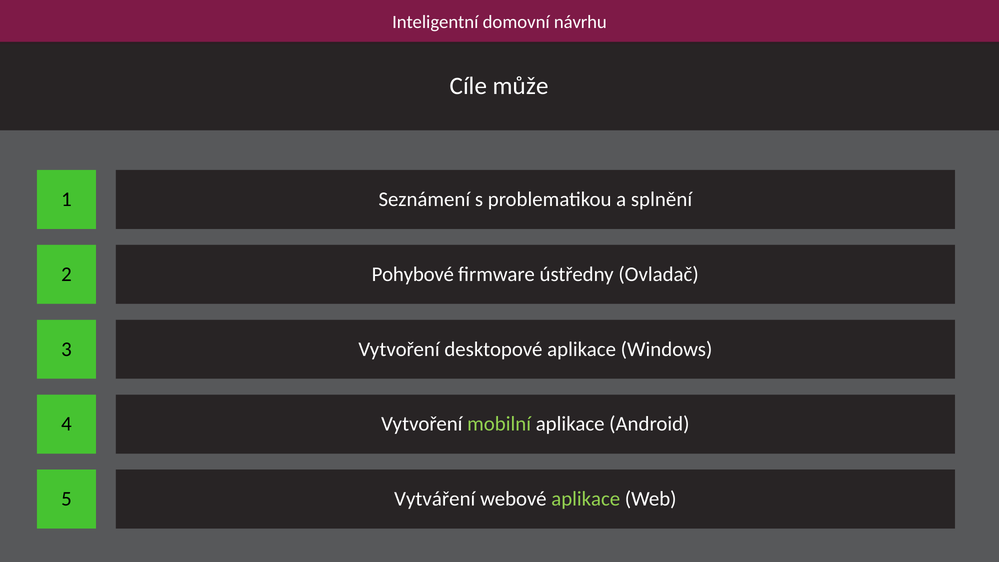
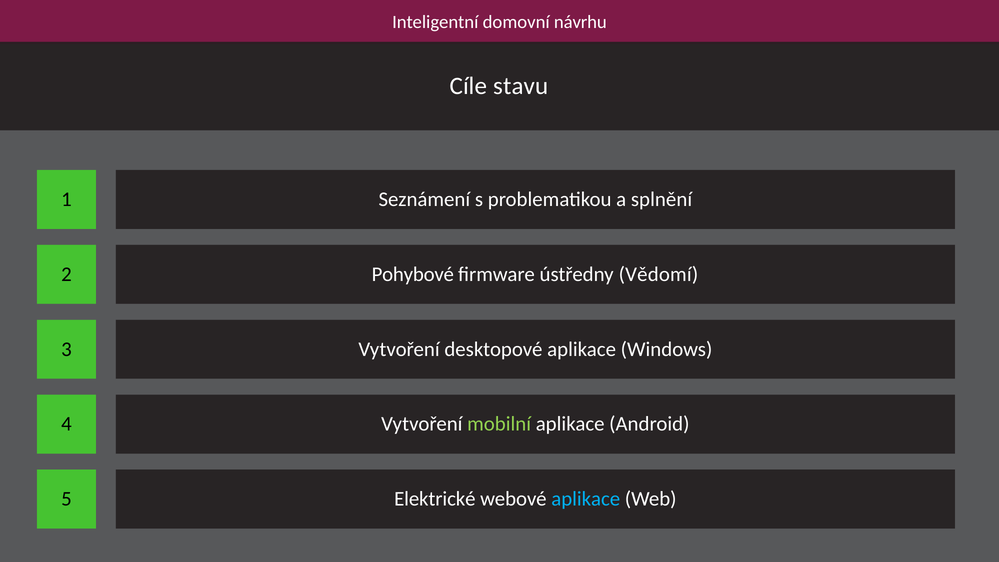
může: může -> stavu
Ovladač: Ovladač -> Vědomí
Vytváření: Vytváření -> Elektrické
aplikace at (586, 499) colour: light green -> light blue
